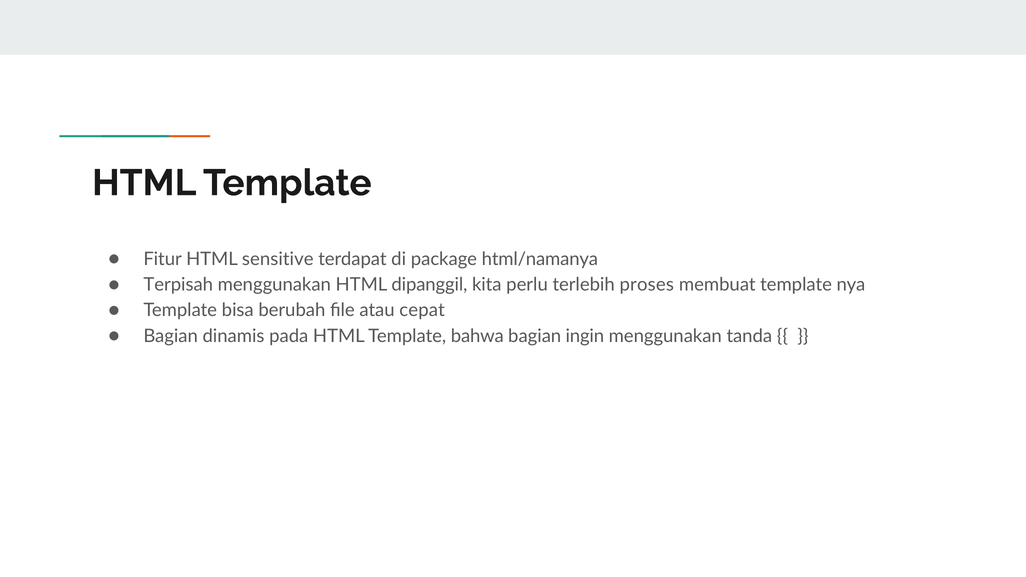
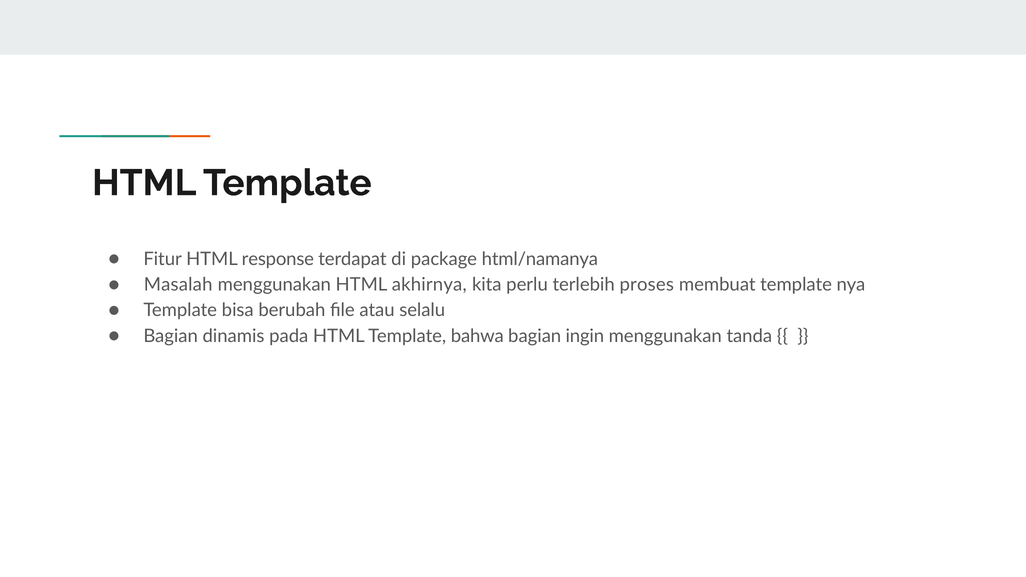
sensitive: sensitive -> response
Terpisah: Terpisah -> Masalah
dipanggil: dipanggil -> akhirnya
cepat: cepat -> selalu
